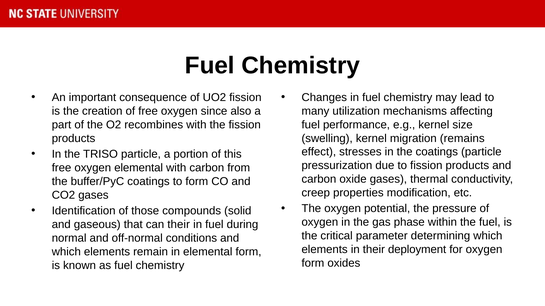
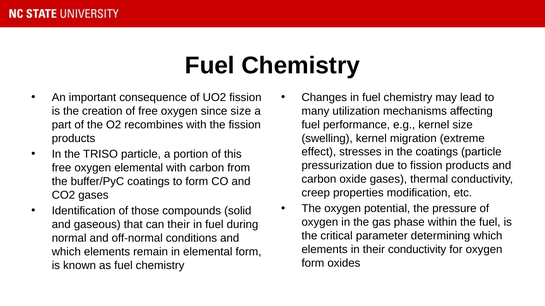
since also: also -> size
remains: remains -> extreme
their deployment: deployment -> conductivity
